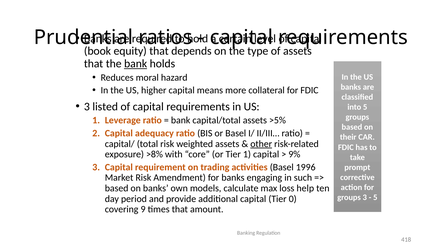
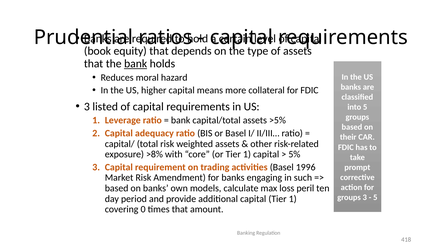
other underline: present -> none
9%: 9% -> 5%
help: help -> peril
capital Tier 0: 0 -> 1
9: 9 -> 0
